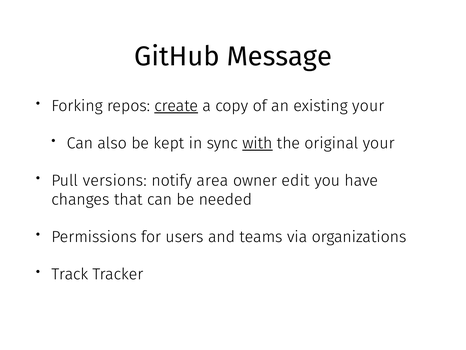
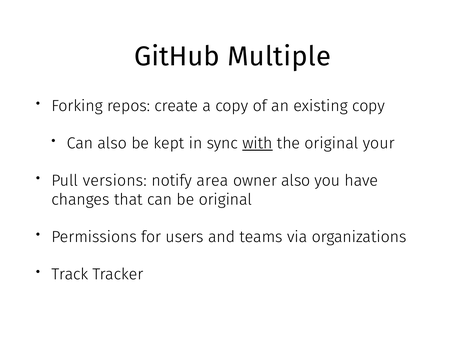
Message: Message -> Multiple
create underline: present -> none
existing your: your -> copy
owner edit: edit -> also
be needed: needed -> original
